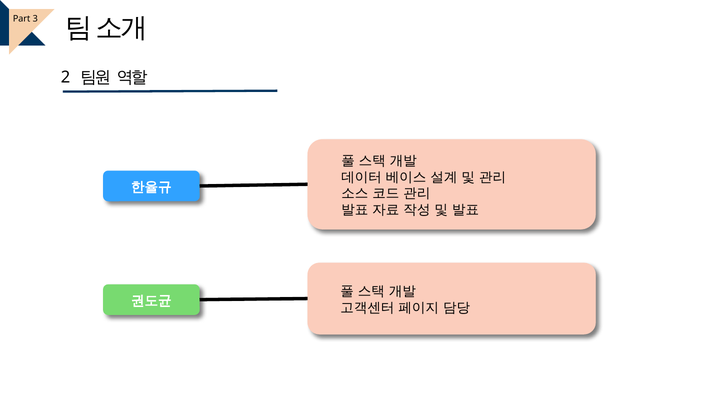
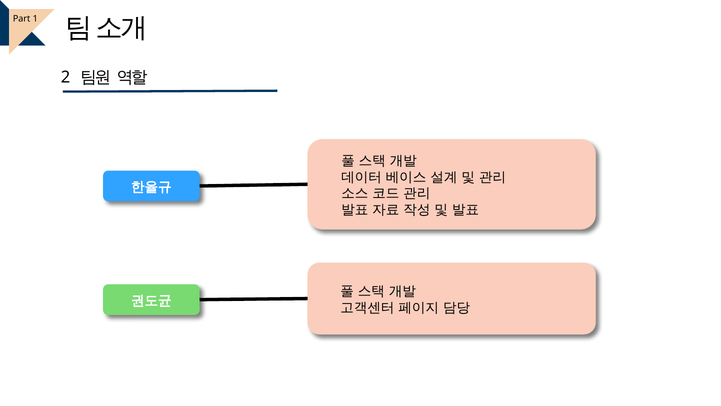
3: 3 -> 1
